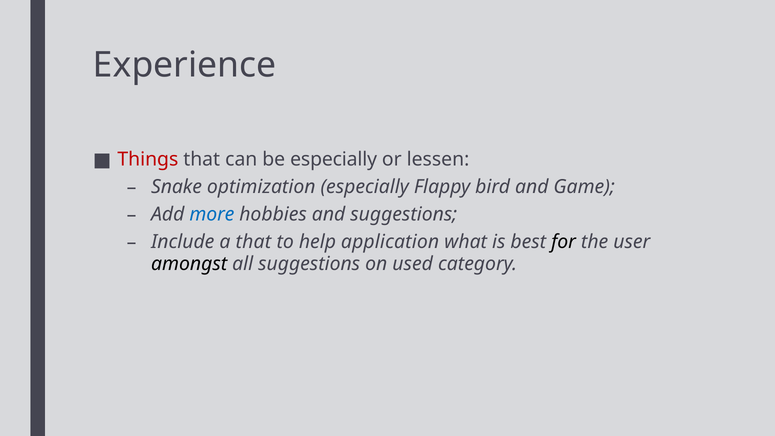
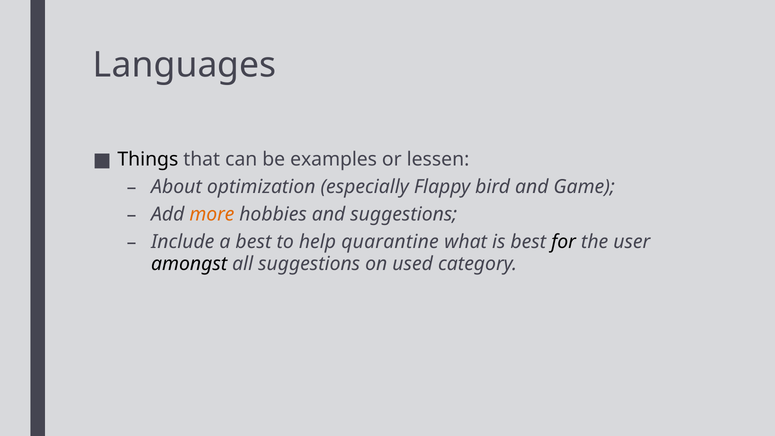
Experience: Experience -> Languages
Things colour: red -> black
be especially: especially -> examples
Snake: Snake -> About
more colour: blue -> orange
a that: that -> best
application: application -> quarantine
